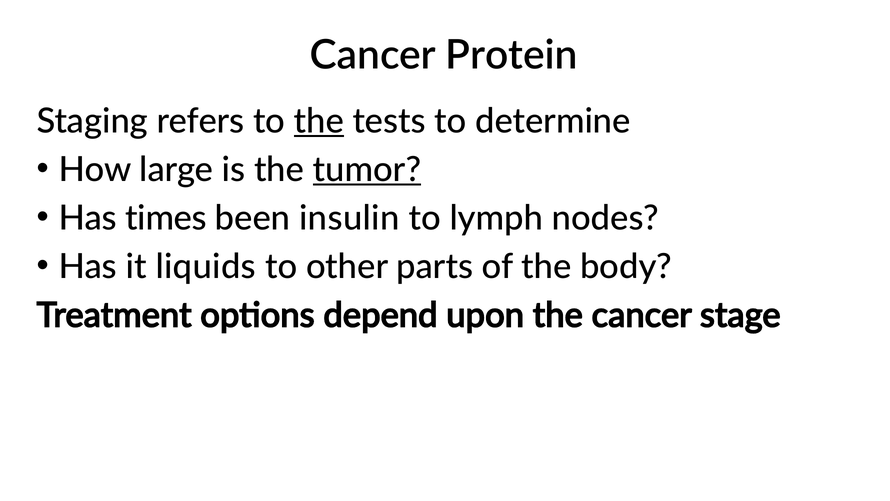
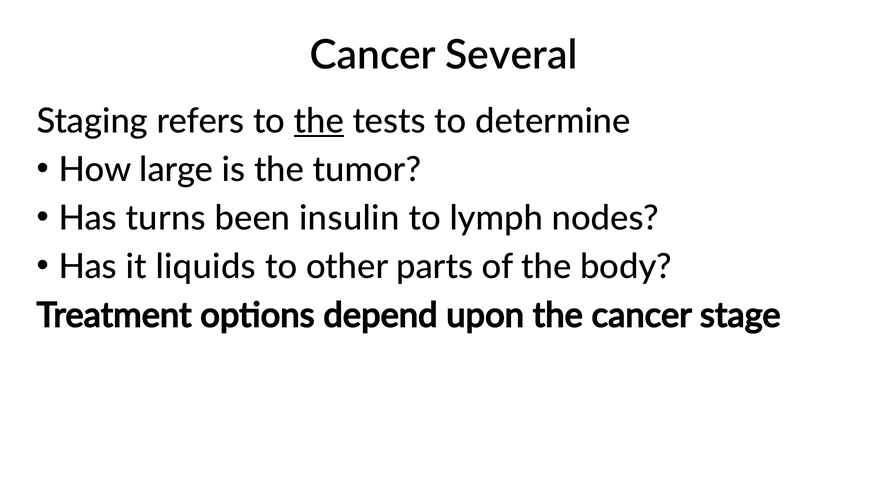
Protein: Protein -> Several
tumor underline: present -> none
times: times -> turns
